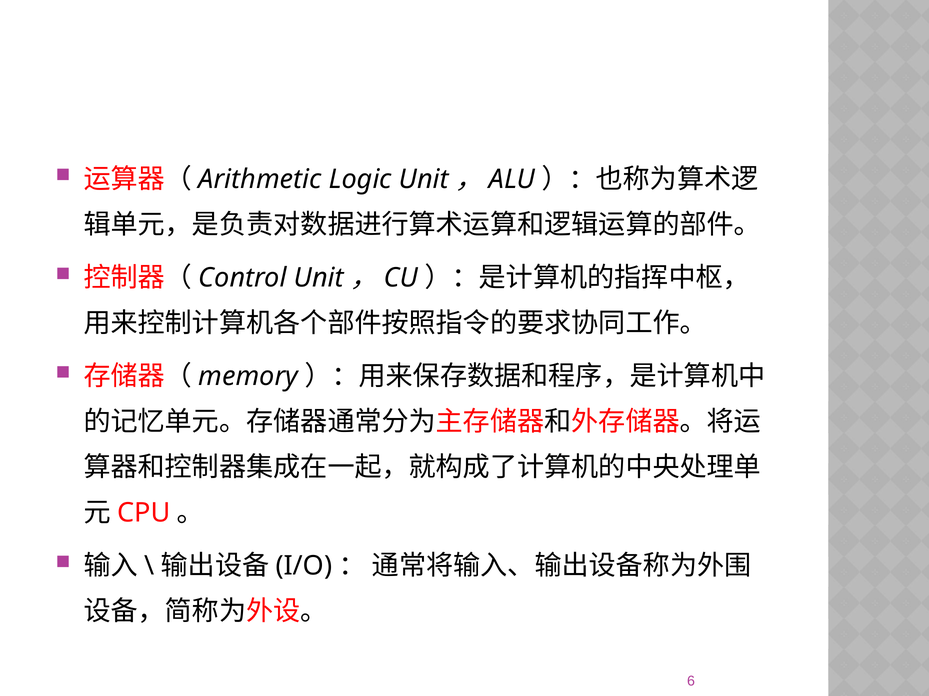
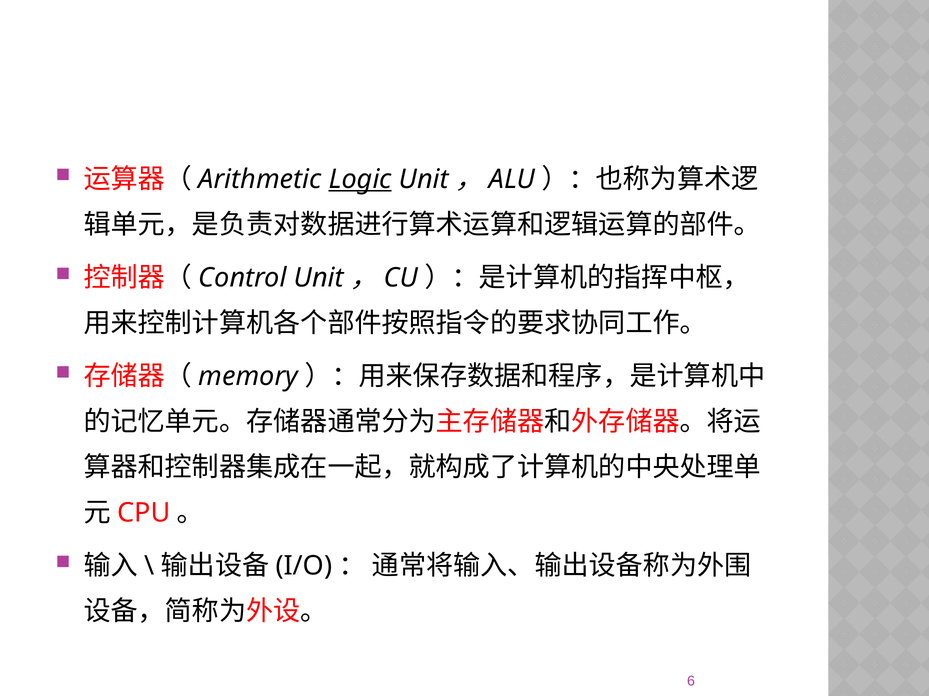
Logic underline: none -> present
